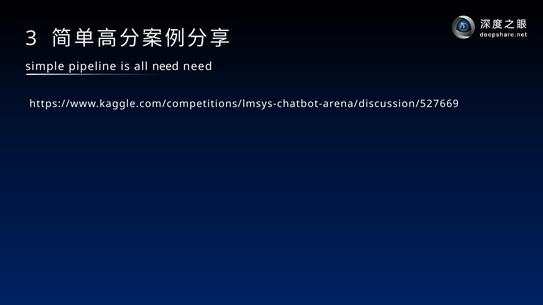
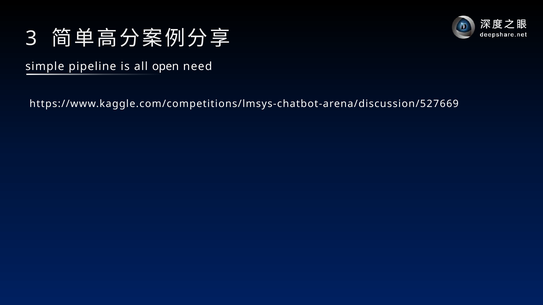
all need: need -> open
